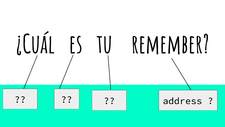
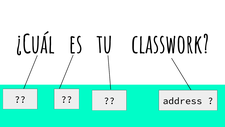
remember: remember -> classwork
